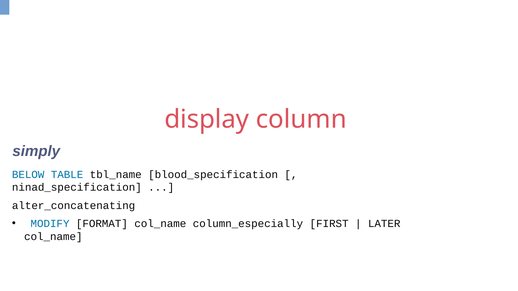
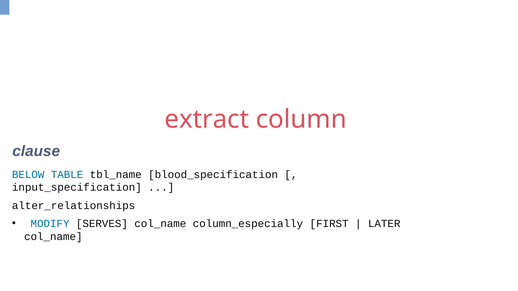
display: display -> extract
simply: simply -> clause
ninad_specification: ninad_specification -> input_specification
alter_concatenating: alter_concatenating -> alter_relationships
FORMAT: FORMAT -> SERVES
